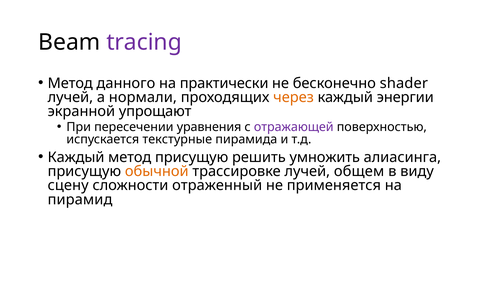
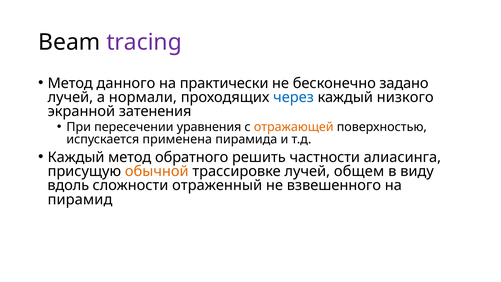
shader: shader -> задано
через colour: orange -> blue
энергии: энергии -> низкого
упрощают: упрощают -> затенения
отражающей colour: purple -> orange
текстурные: текстурные -> применена
метод присущую: присущую -> обратного
умножить: умножить -> частности
сцену: сцену -> вдоль
применяется: применяется -> взвешенного
